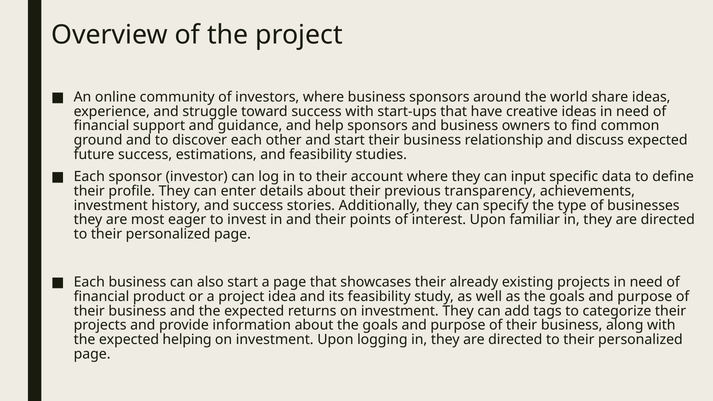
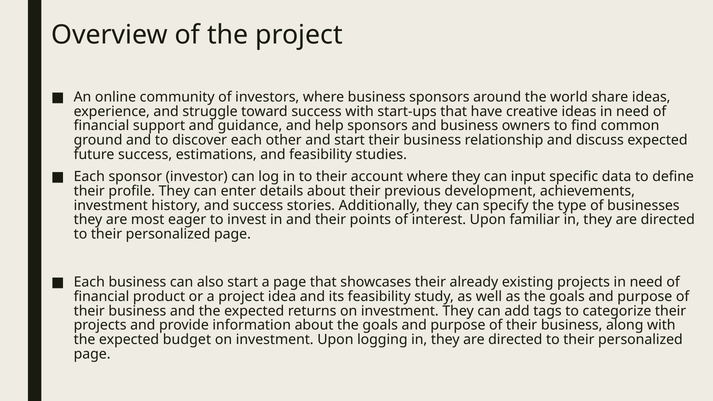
transparency: transparency -> development
helping: helping -> budget
